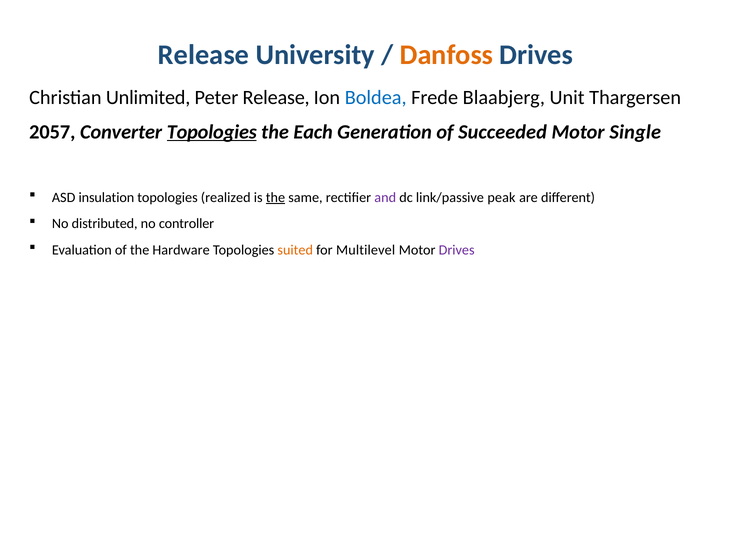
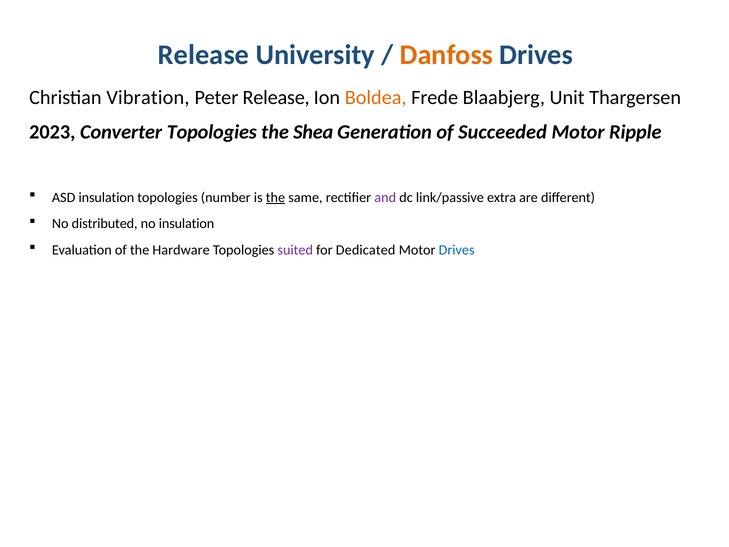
Unlimited: Unlimited -> Vibration
Boldea colour: blue -> orange
2057: 2057 -> 2023
Topologies at (212, 132) underline: present -> none
Each: Each -> Shea
Single: Single -> Ripple
realized: realized -> number
peak: peak -> extra
no controller: controller -> insulation
suited colour: orange -> purple
Multilevel: Multilevel -> Dedicated
Drives at (457, 250) colour: purple -> blue
